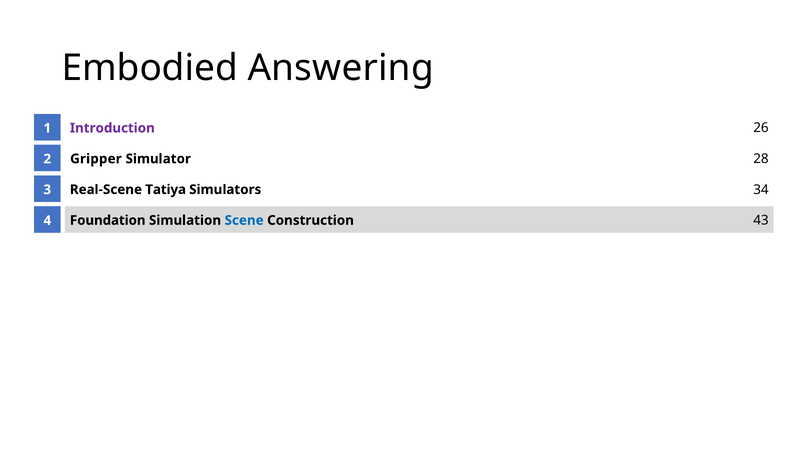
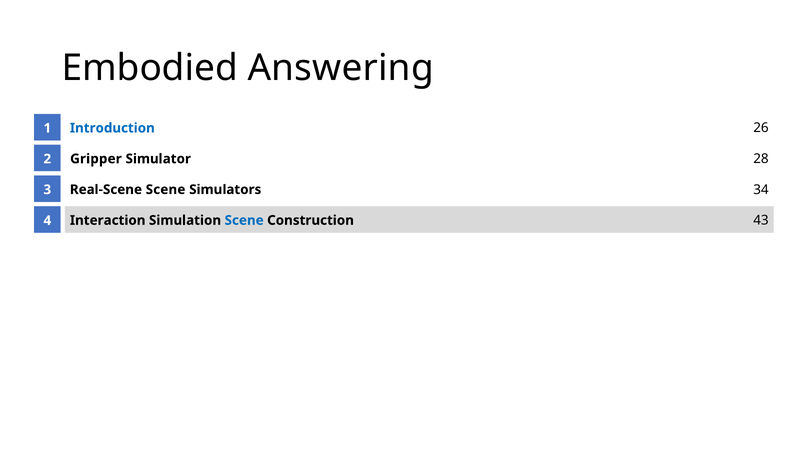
Introduction colour: purple -> blue
Real-Scene Tatiya: Tatiya -> Scene
Foundation: Foundation -> Interaction
